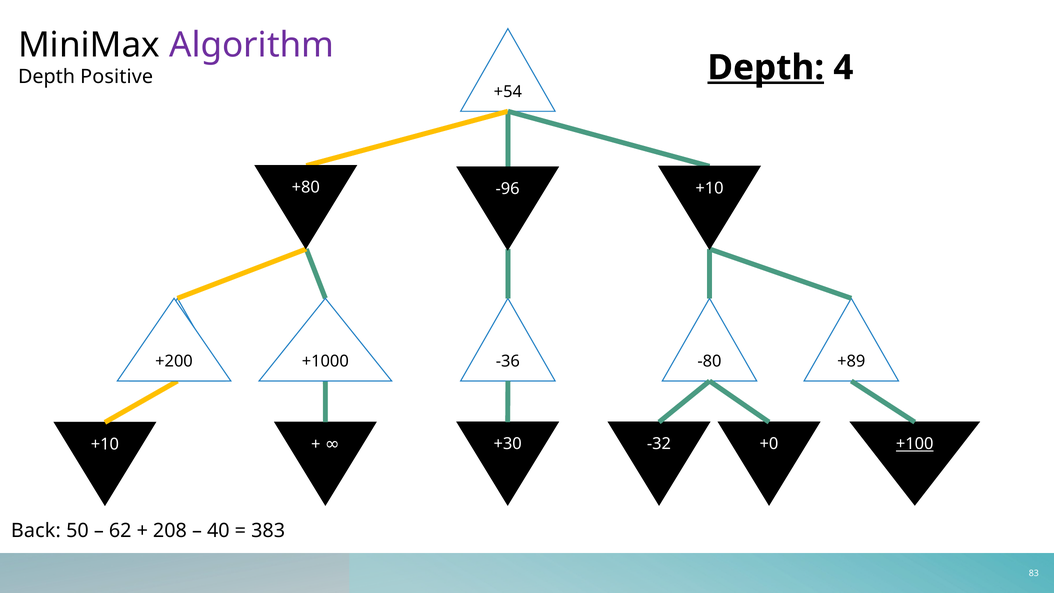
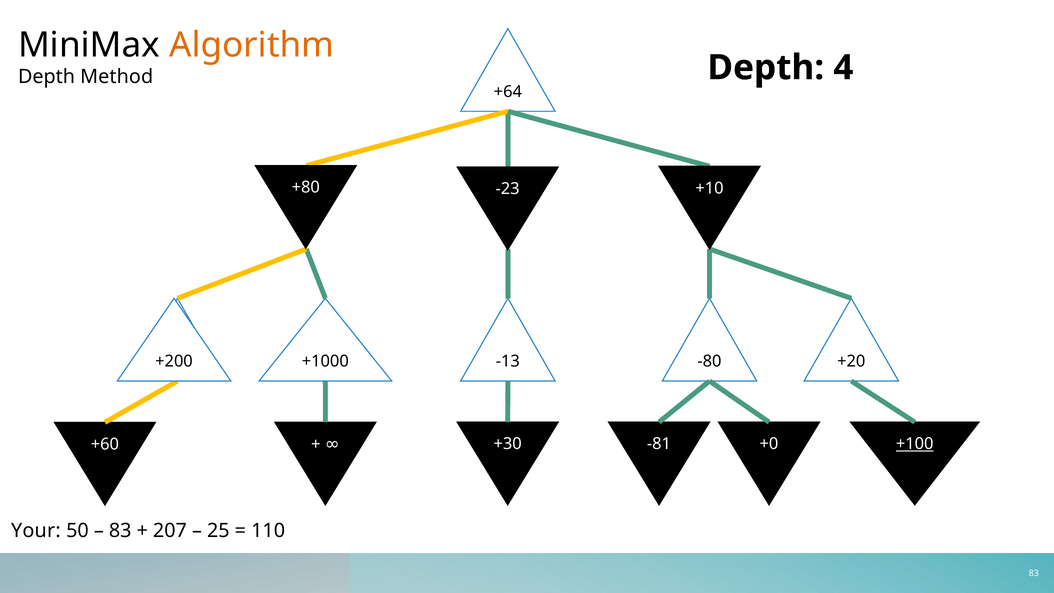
Algorithm colour: purple -> orange
Depth at (766, 68) underline: present -> none
Positive: Positive -> Method
+54: +54 -> +64
-96: -96 -> -23
-36: -36 -> -13
+89 at (851, 361): +89 -> +20
+10 at (105, 444): +10 -> +60
-32: -32 -> -81
Back: Back -> Your
62 at (120, 531): 62 -> 83
208: 208 -> 207
40: 40 -> 25
383: 383 -> 110
